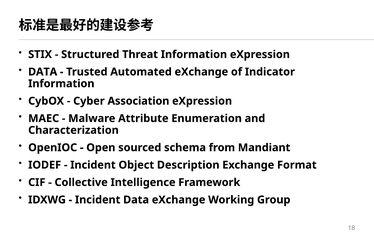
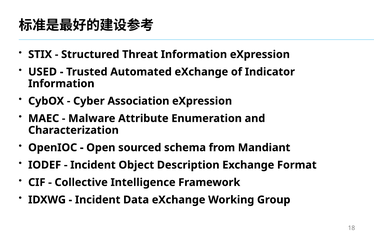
DATA at (43, 72): DATA -> USED
